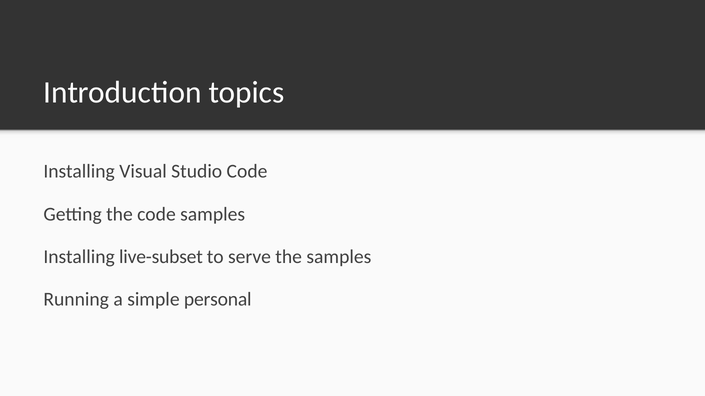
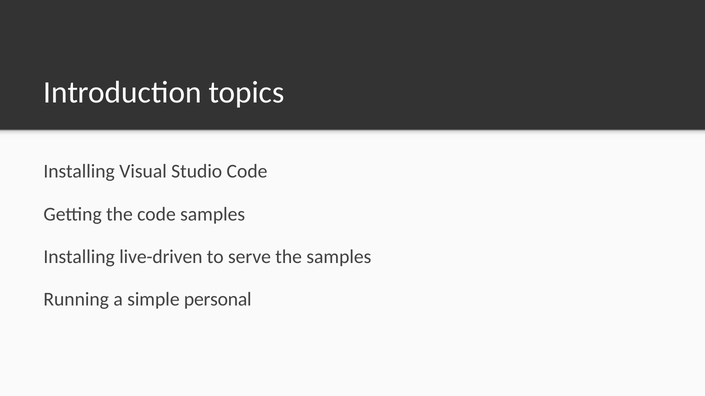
live-subset: live-subset -> live-driven
